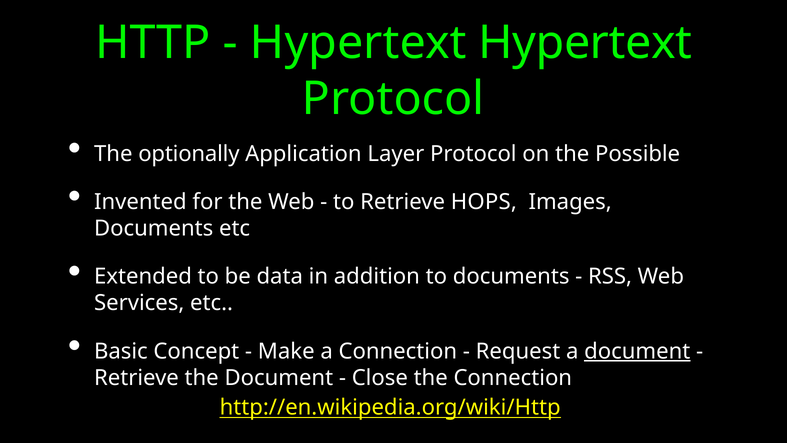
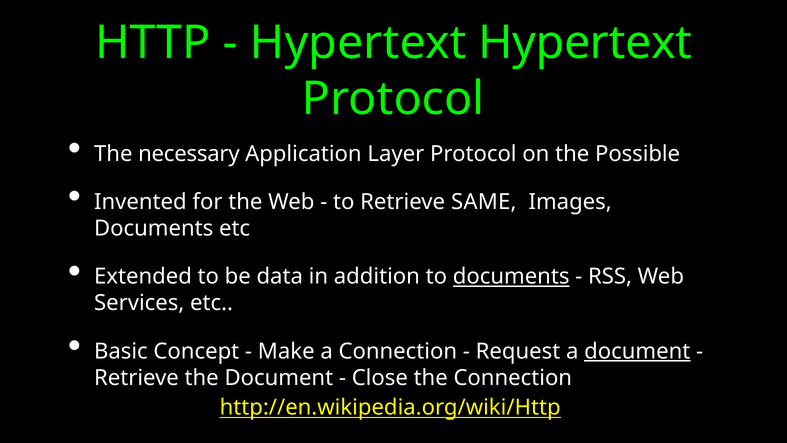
optionally: optionally -> necessary
HOPS: HOPS -> SAME
documents at (511, 276) underline: none -> present
